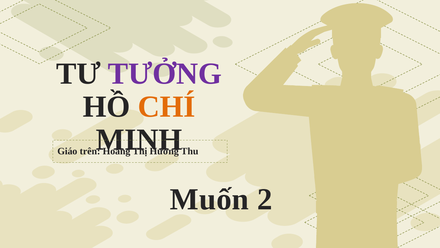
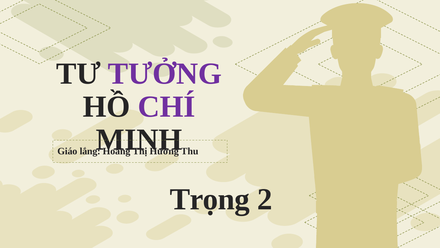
CHÍ colour: orange -> purple
trên: trên -> lắng
Muốn: Muốn -> Trọng
